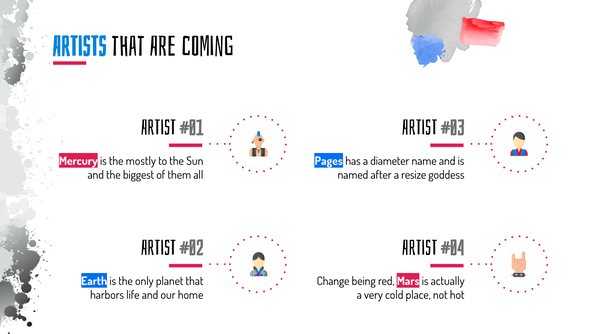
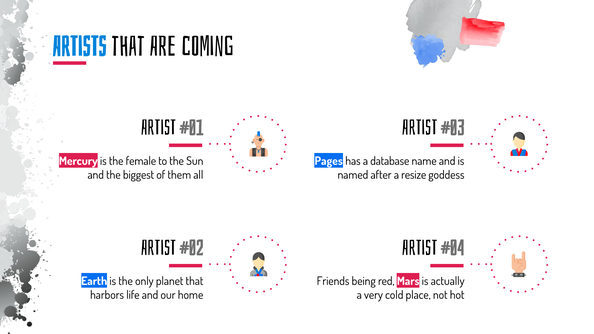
mostly: mostly -> female
diameter: diameter -> database
Change: Change -> Friends
